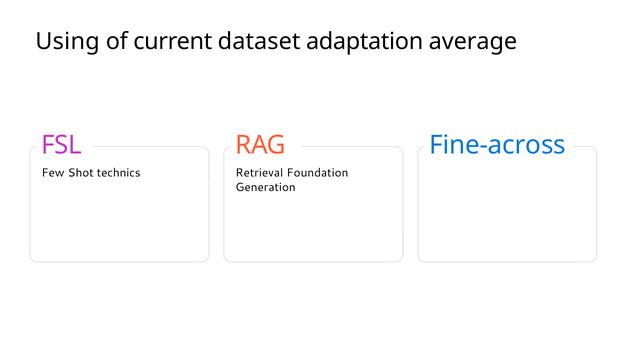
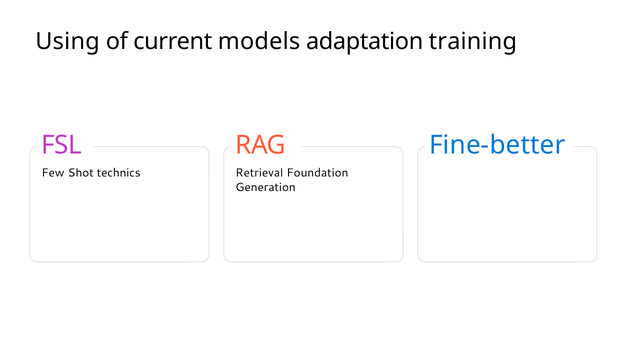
dataset: dataset -> models
average: average -> training
Fine-across: Fine-across -> Fine-better
